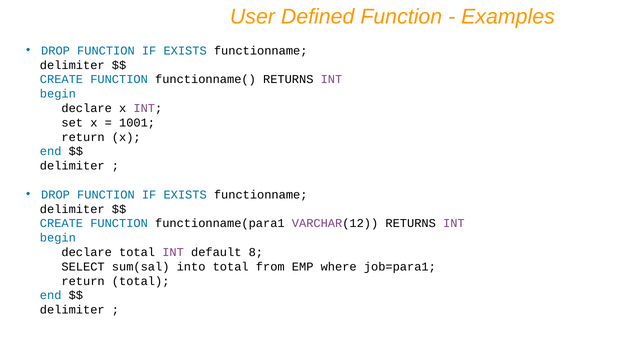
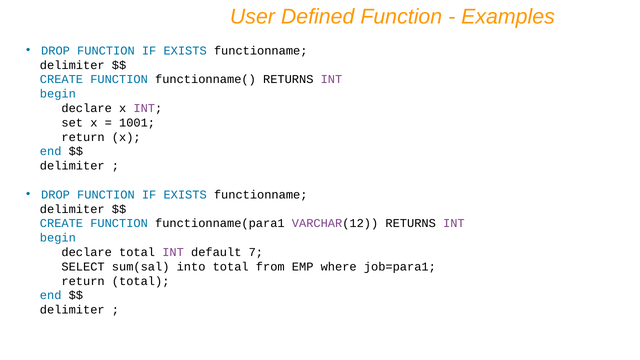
8: 8 -> 7
